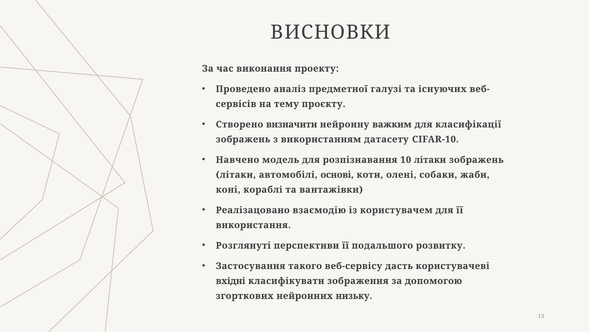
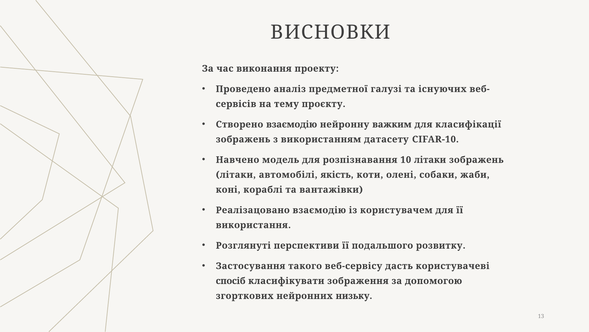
Створено визначити: визначити -> взаємодію
основі: основі -> якість
вхідні: вхідні -> спосіб
